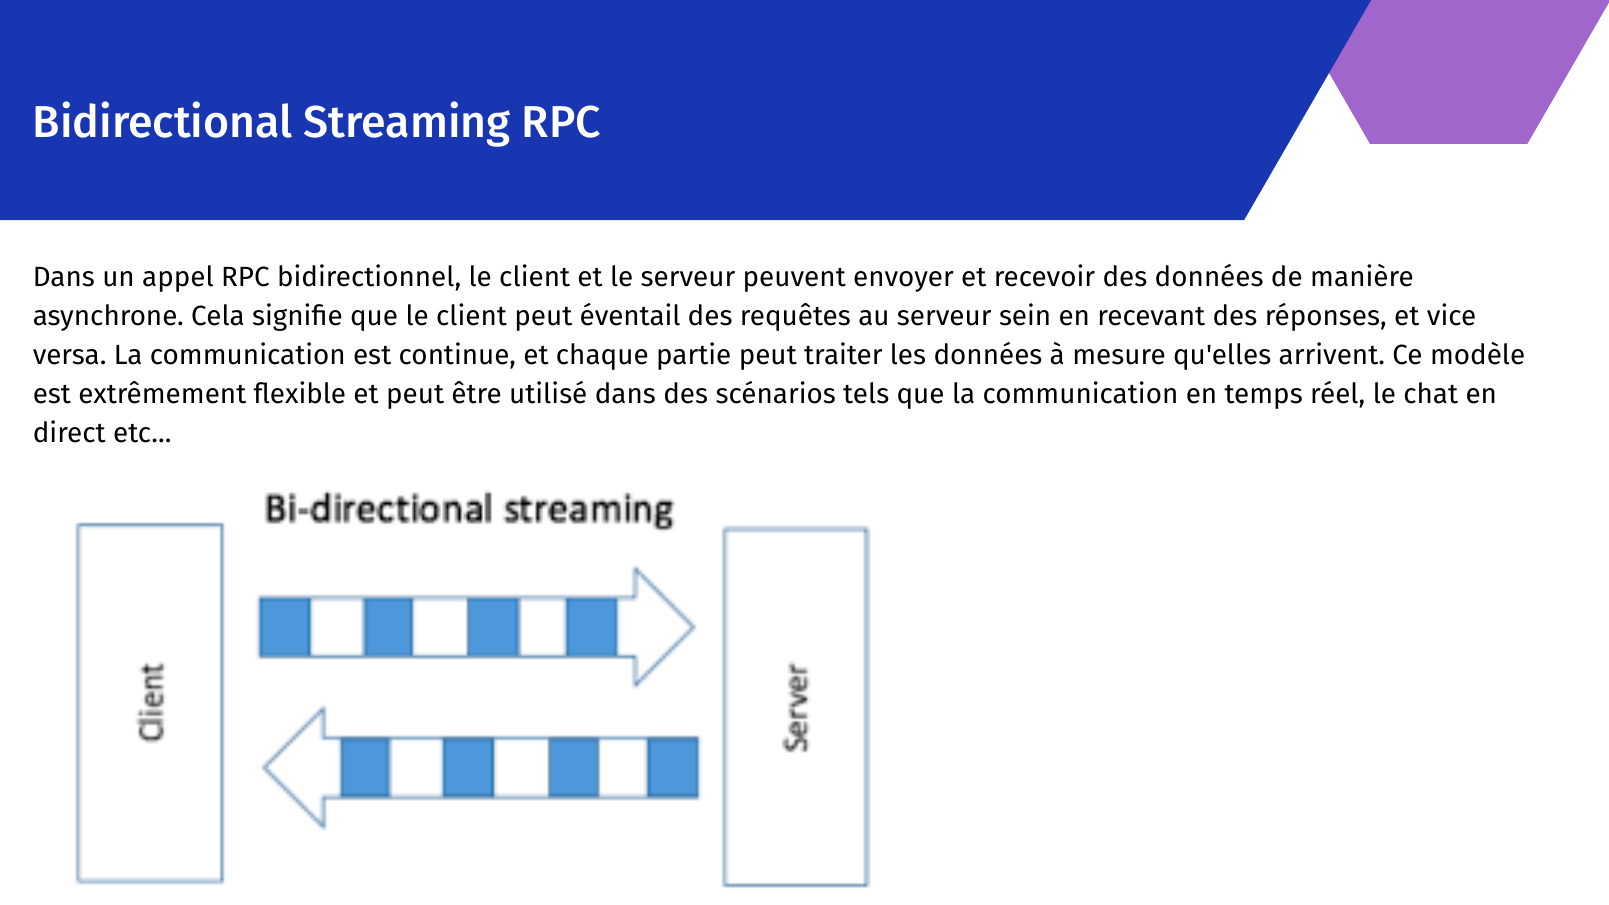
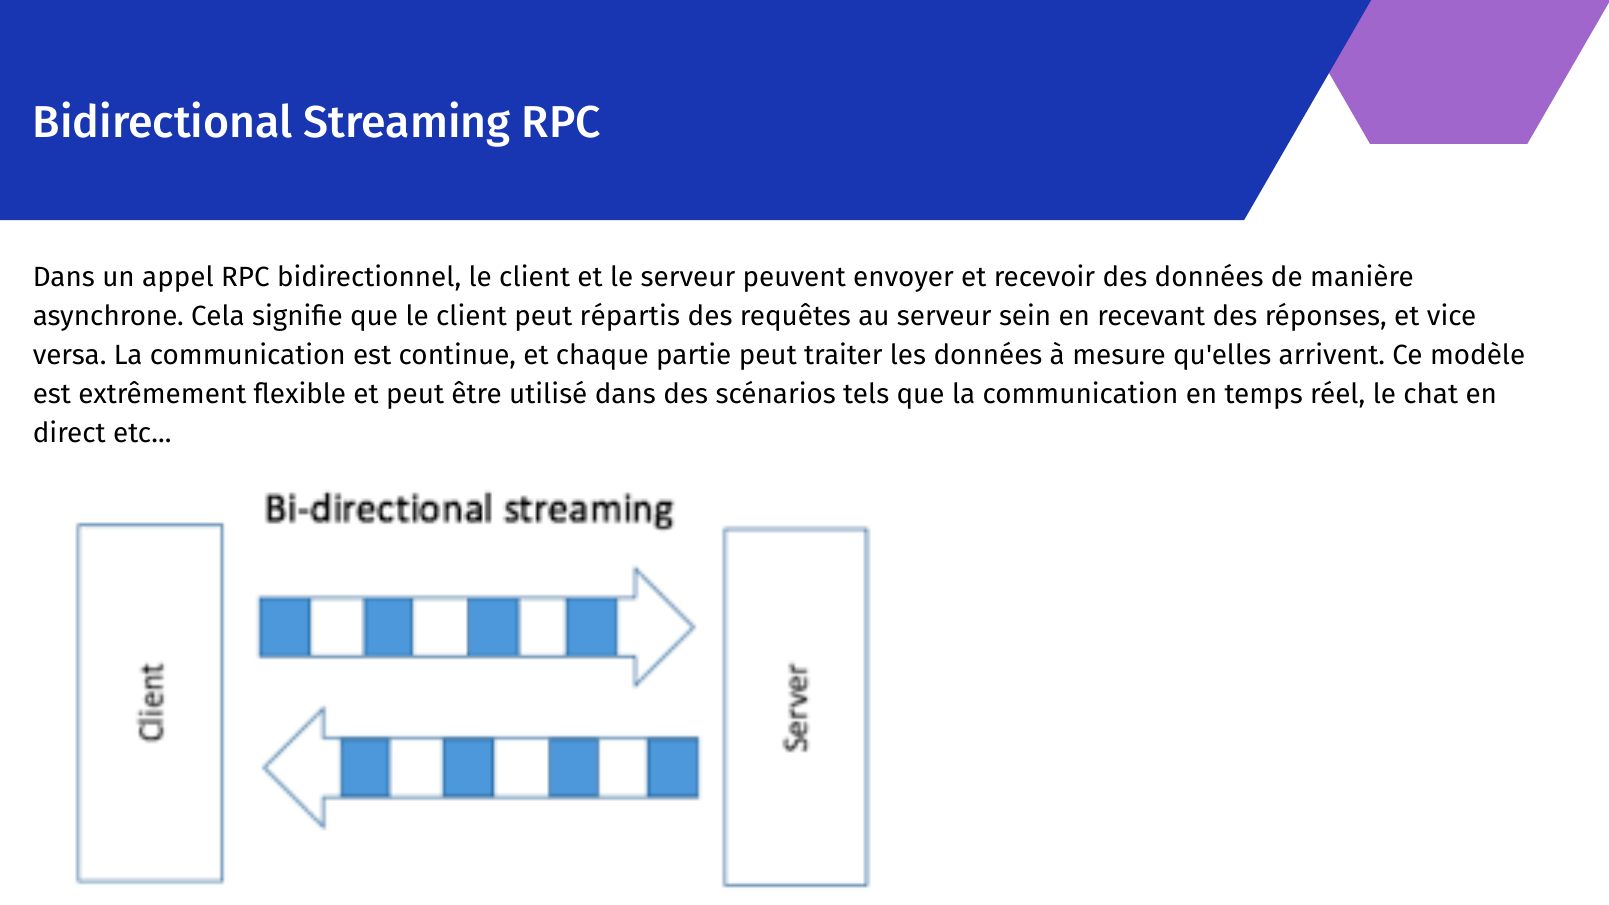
éventail: éventail -> répartis
